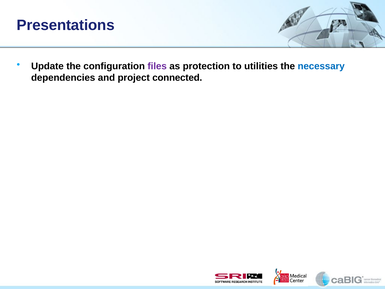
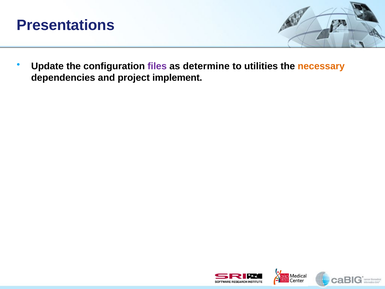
protection: protection -> determine
necessary colour: blue -> orange
connected: connected -> implement
